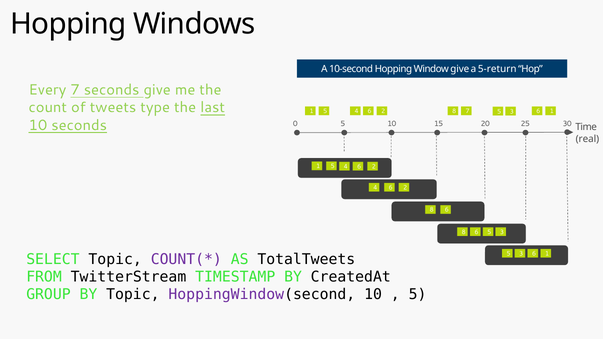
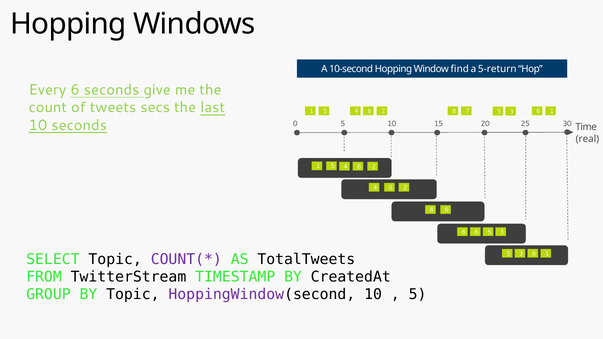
Window give: give -> find
Every 7: 7 -> 6
type: type -> secs
